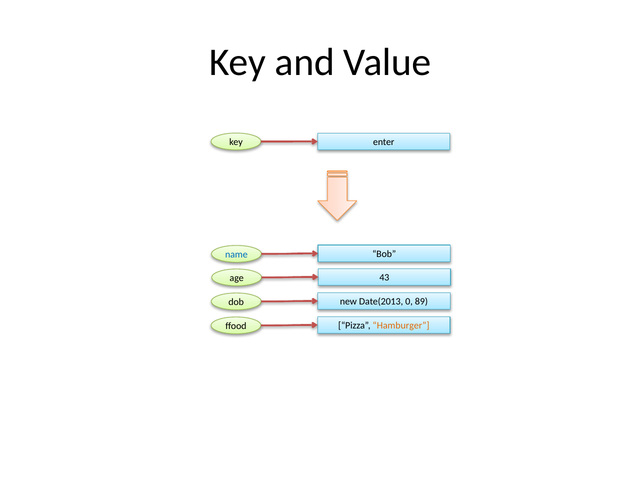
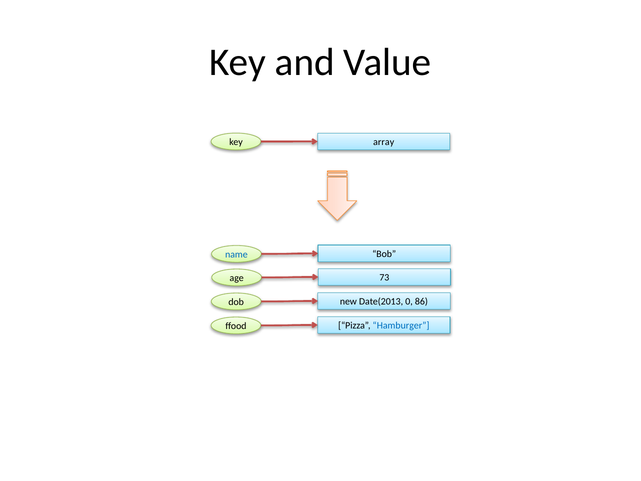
enter: enter -> array
43: 43 -> 73
89: 89 -> 86
Hamburger colour: orange -> blue
